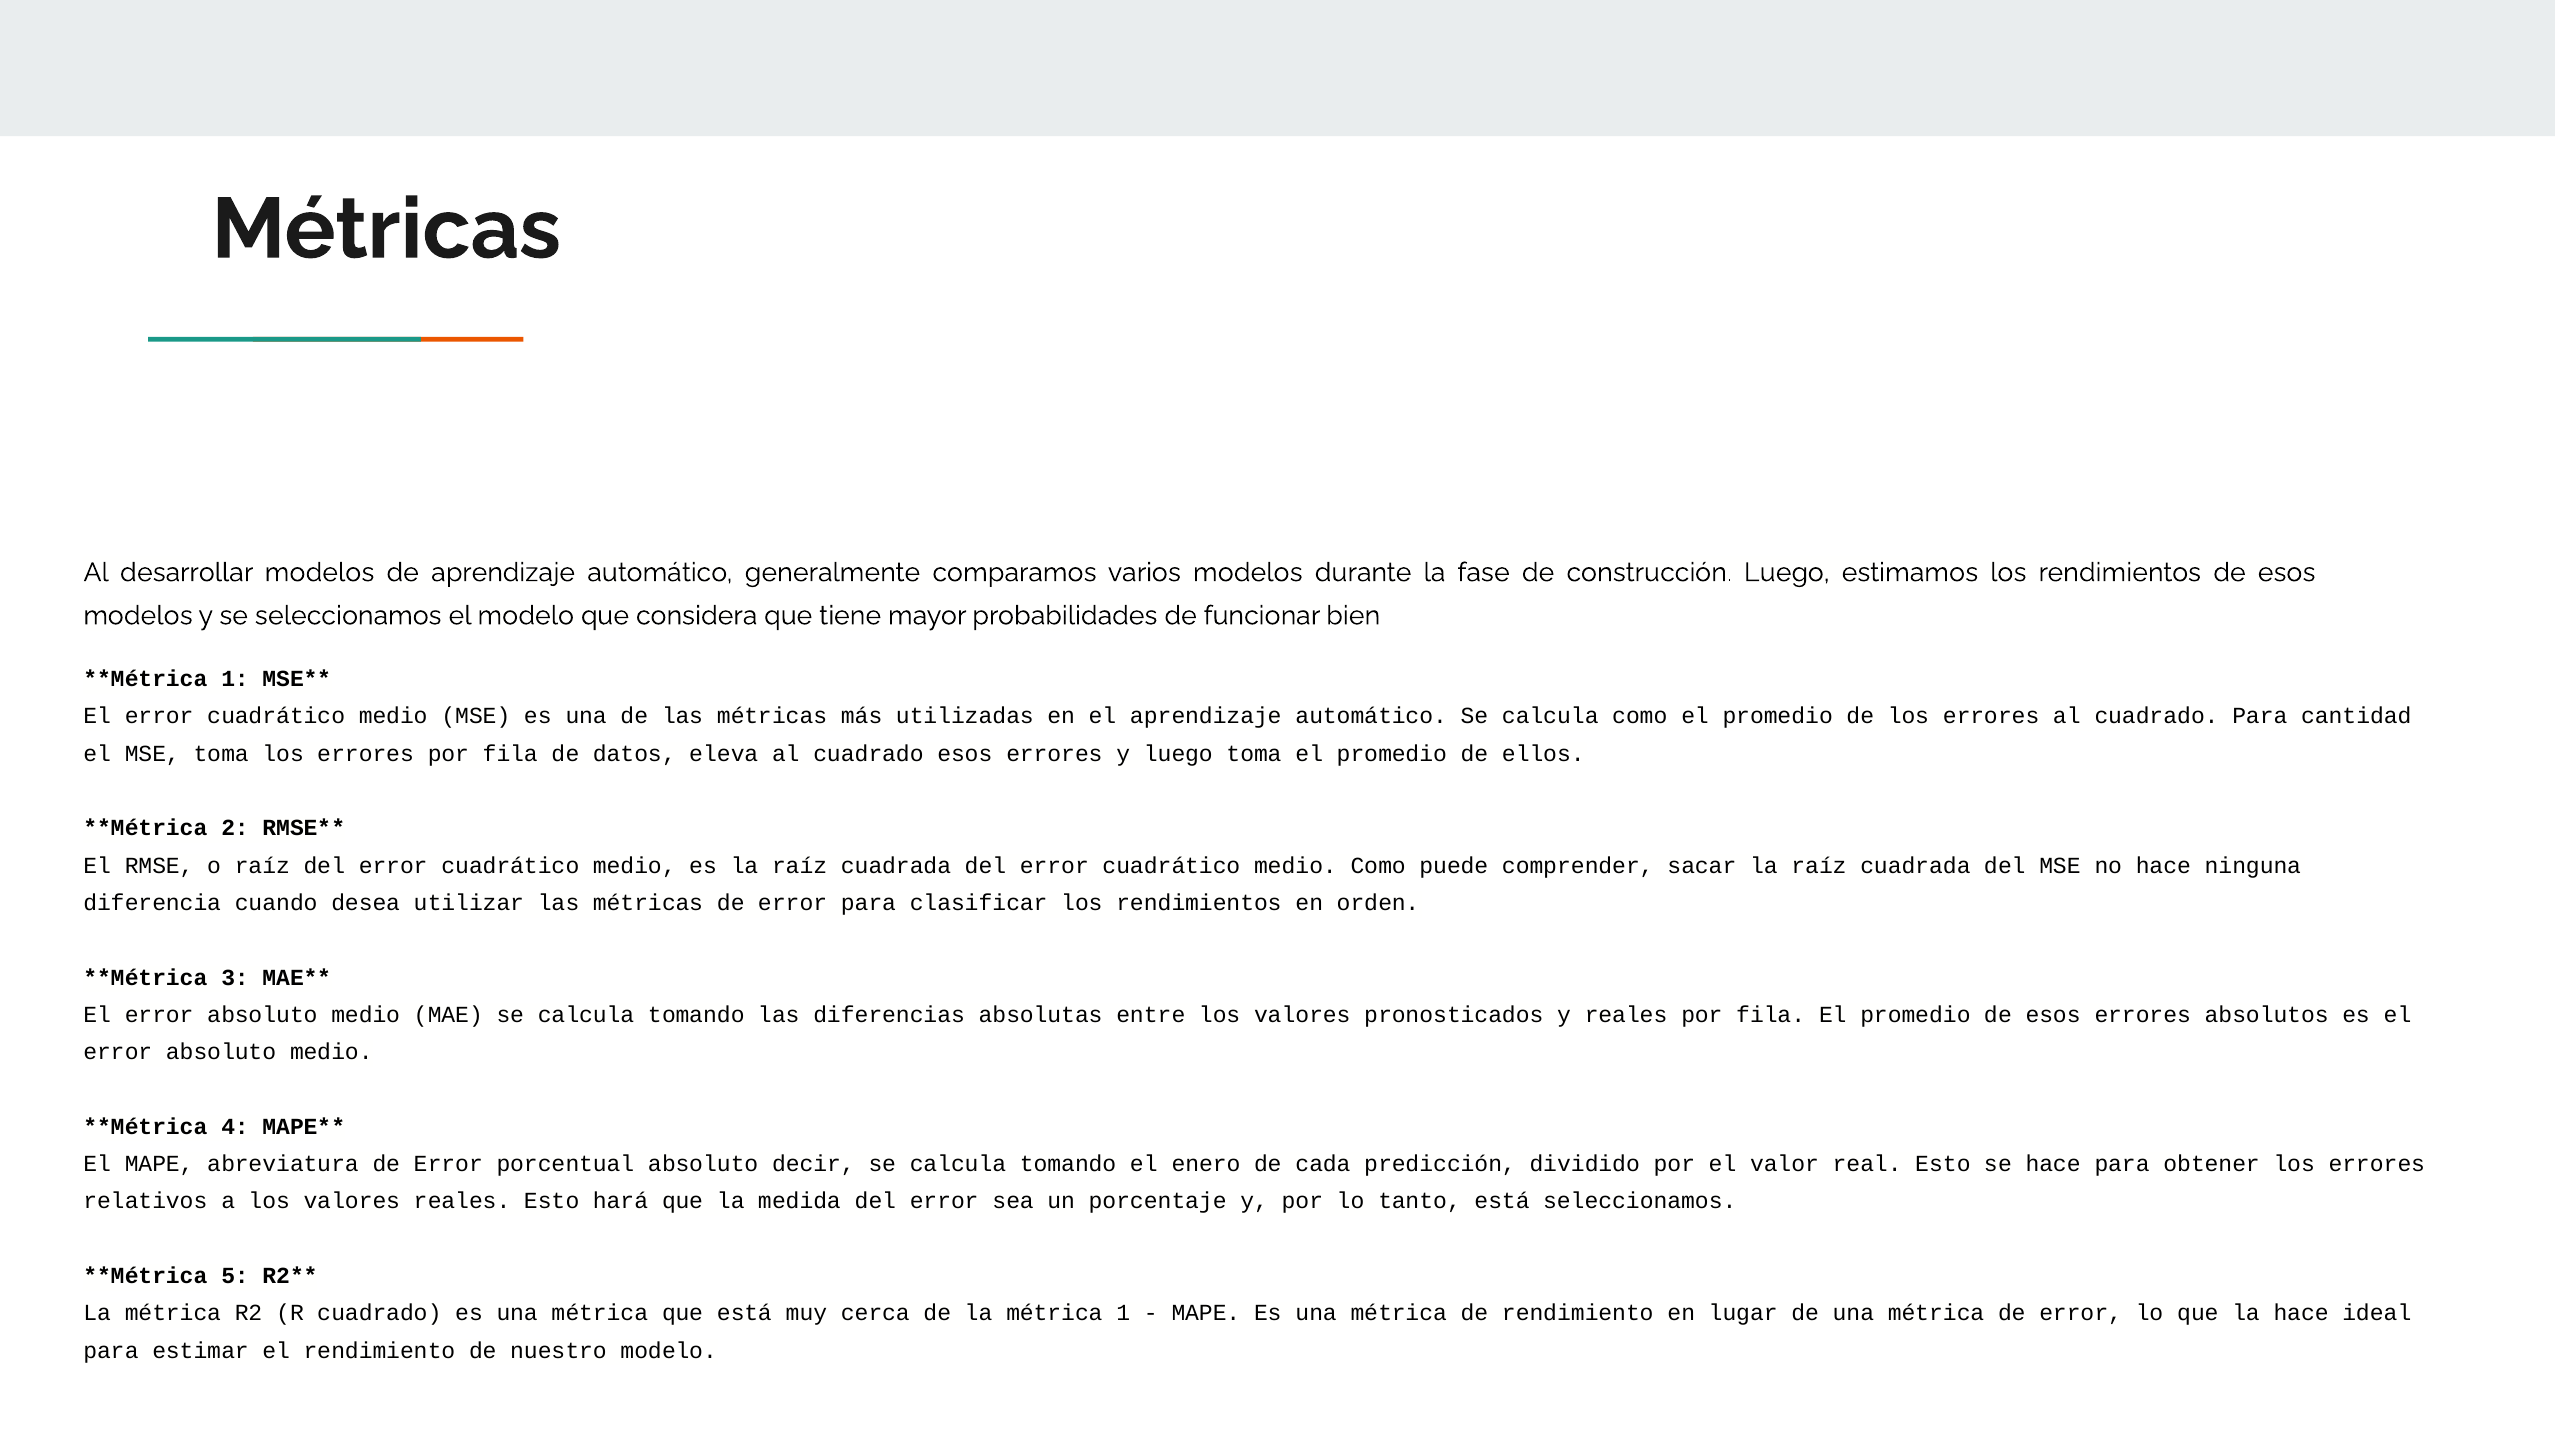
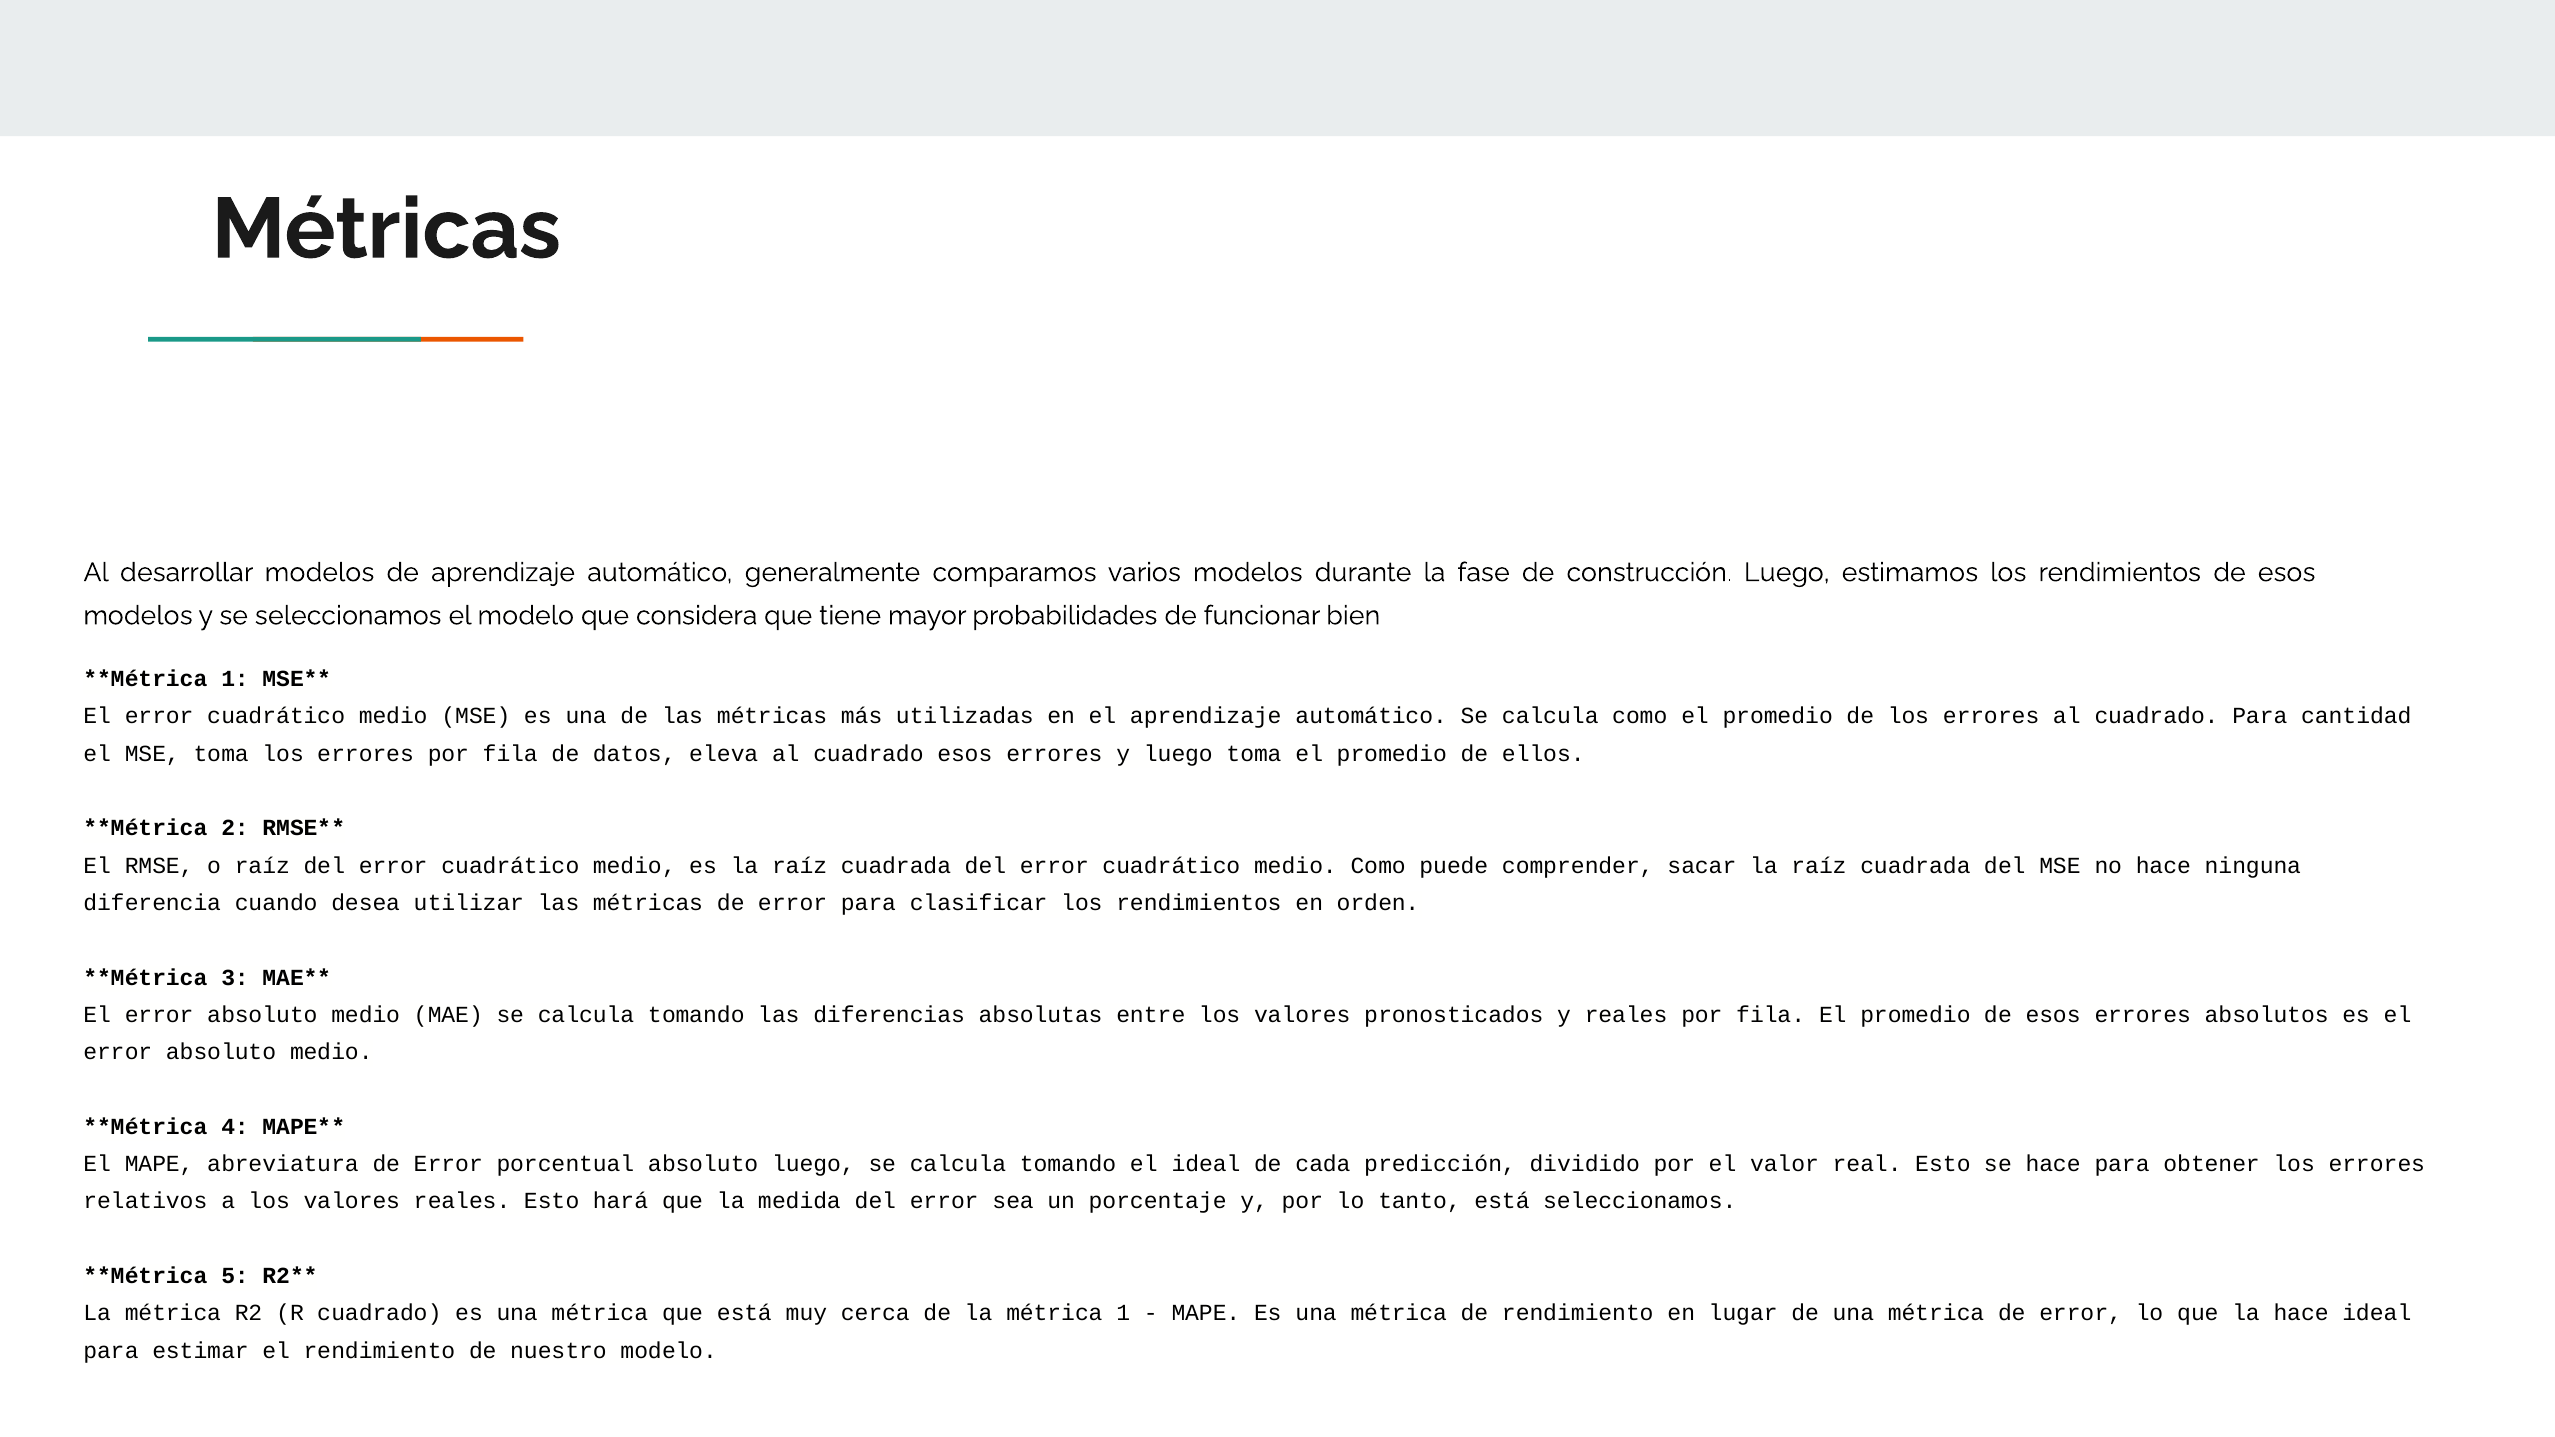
absoluto decir: decir -> luego
el enero: enero -> ideal
